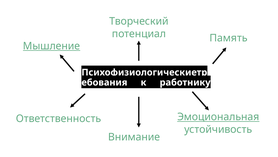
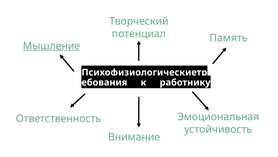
Эмоциональная underline: present -> none
